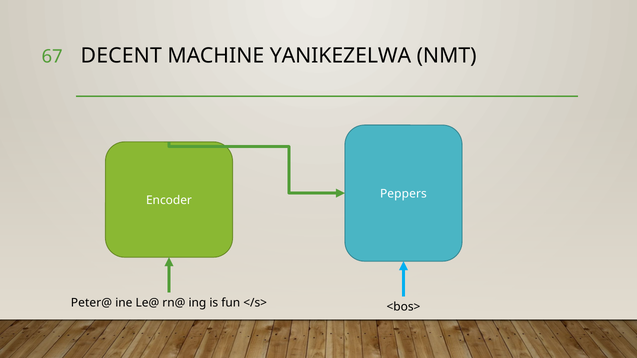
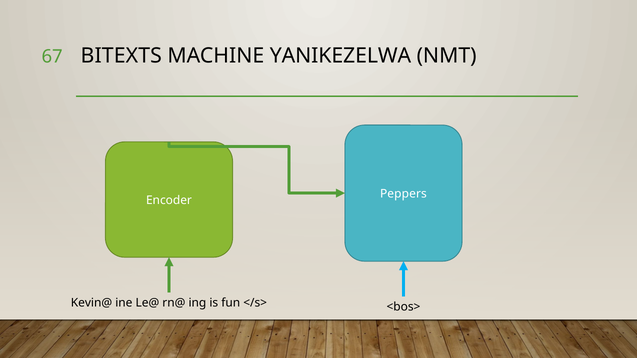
DECENT: DECENT -> BITEXTS
Peter@: Peter@ -> Kevin@
